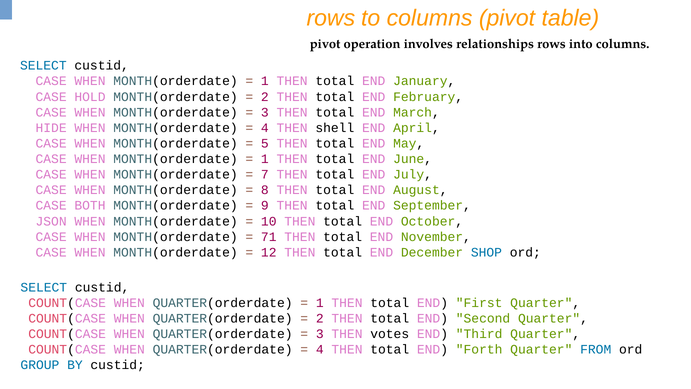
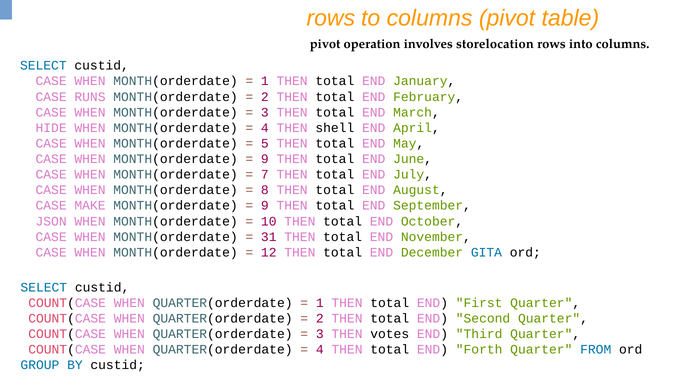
relationships: relationships -> storelocation
HOLD: HOLD -> RUNS
1 at (265, 159): 1 -> 9
BOTH: BOTH -> MAKE
71: 71 -> 31
SHOP: SHOP -> GITA
